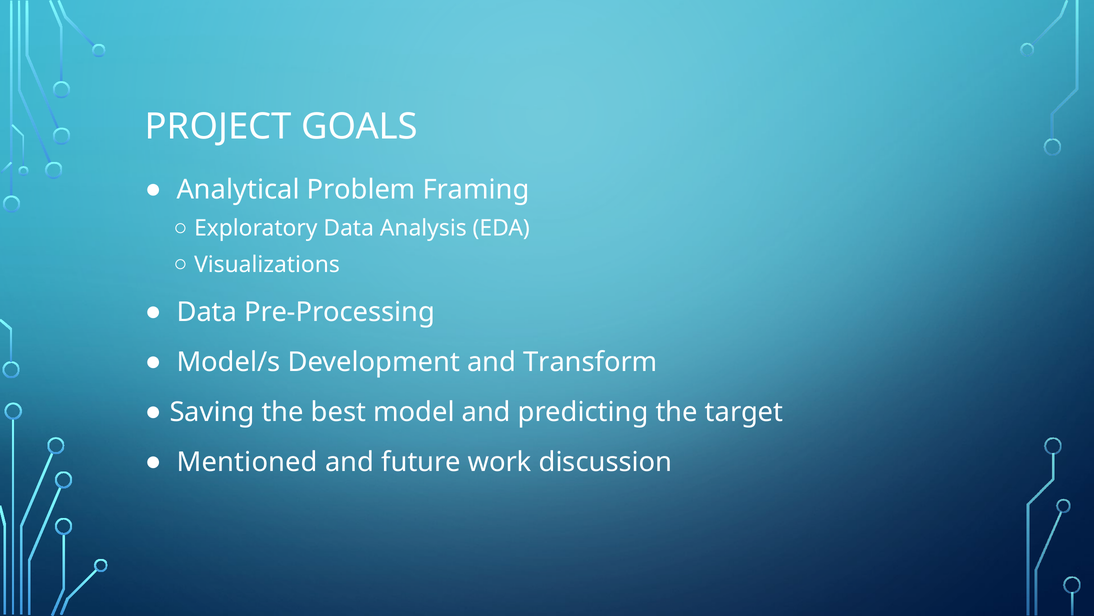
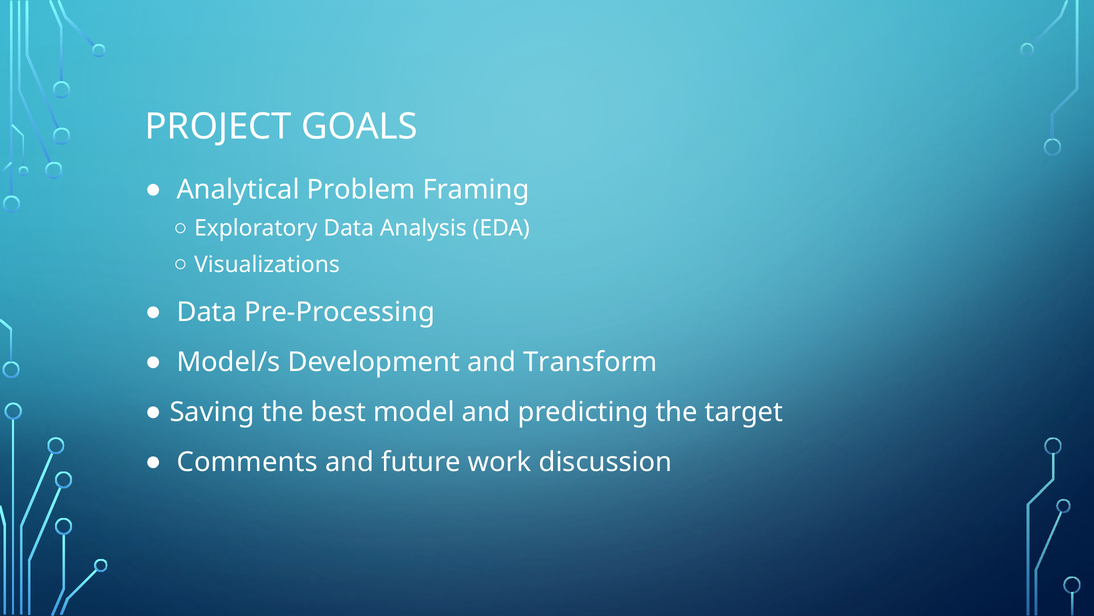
Mentioned: Mentioned -> Comments
